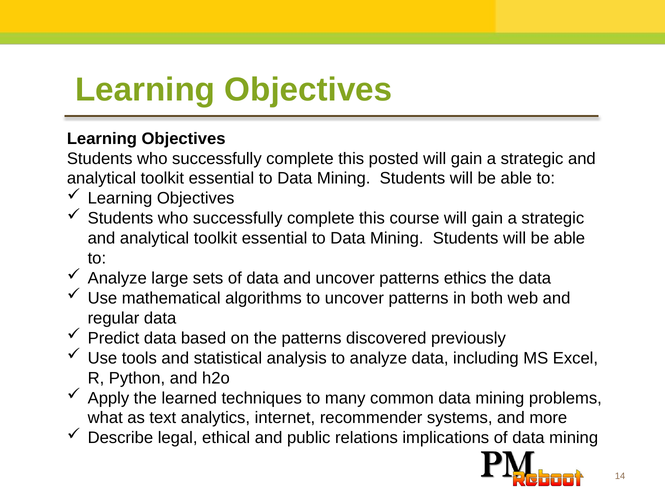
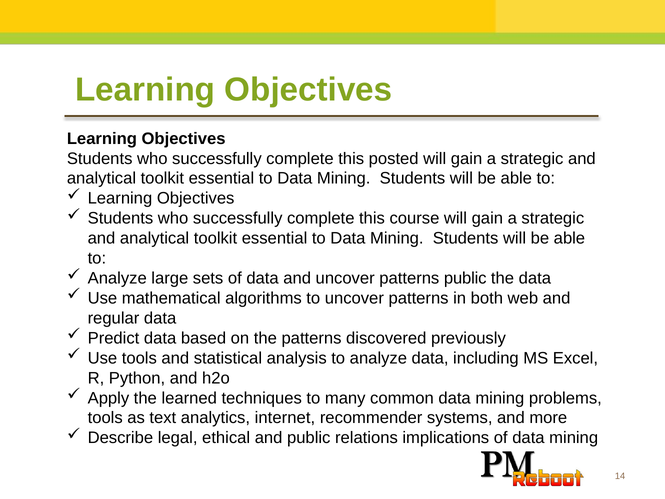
patterns ethics: ethics -> public
what at (105, 418): what -> tools
